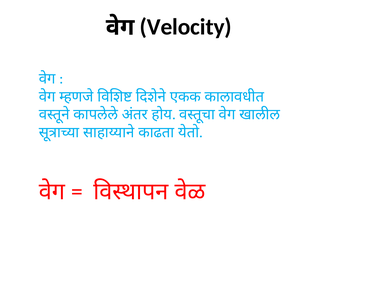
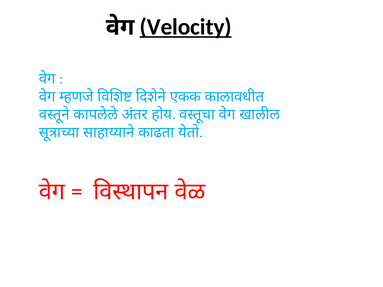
Velocity underline: none -> present
